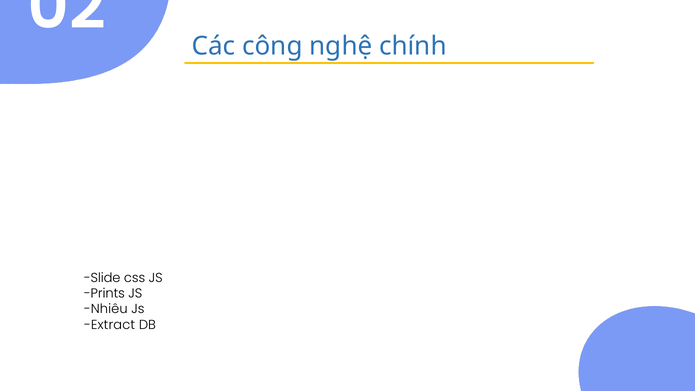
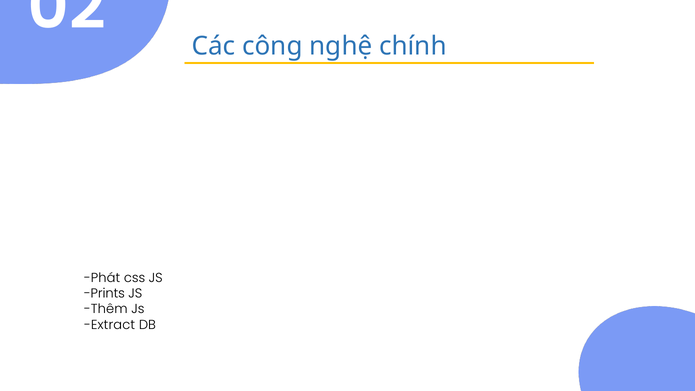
Slide: Slide -> Phát
Nhiêu: Nhiêu -> Thêm
